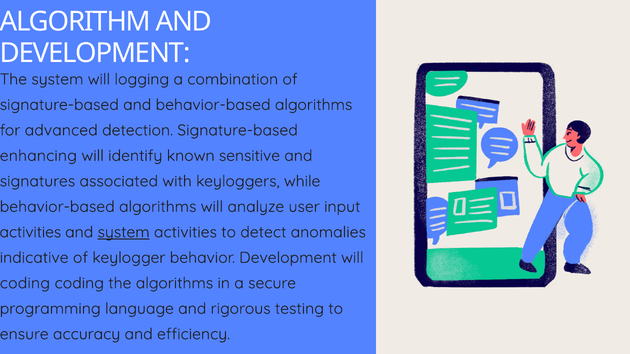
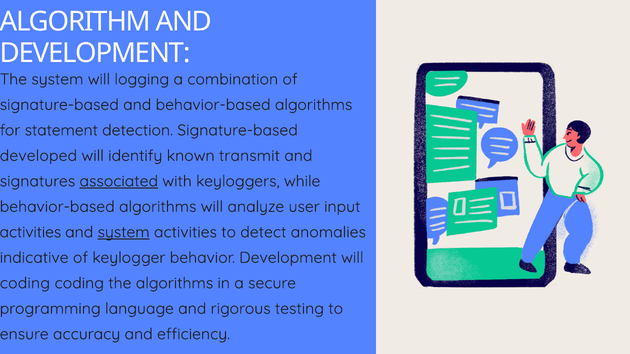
advanced: advanced -> statement
enhancing: enhancing -> developed
sensitive: sensitive -> transmit
associated underline: none -> present
